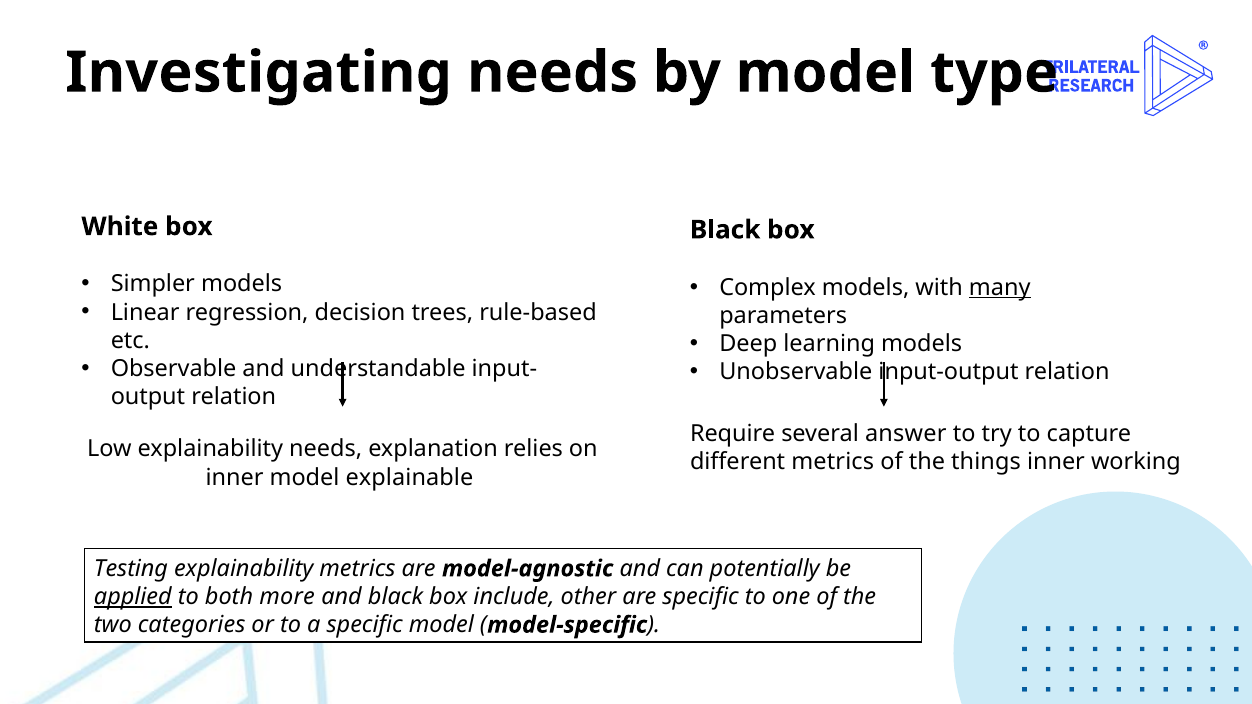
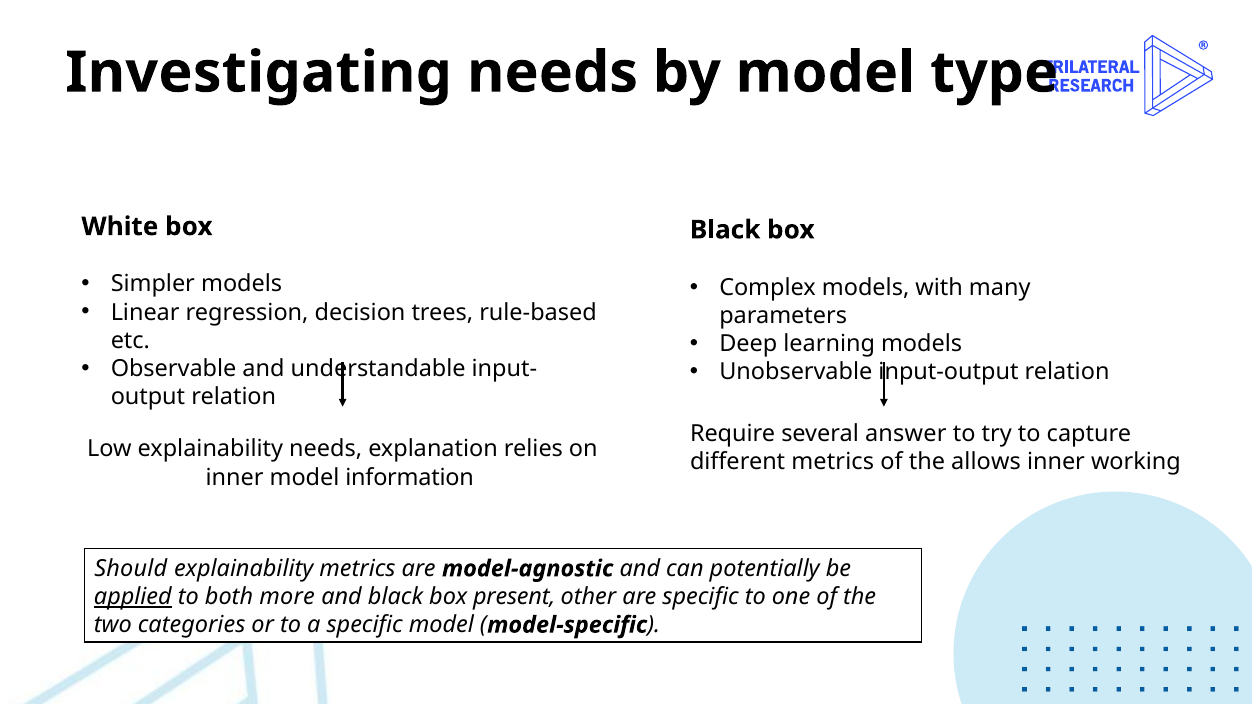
many underline: present -> none
things: things -> allows
explainable: explainable -> information
Testing: Testing -> Should
include: include -> present
